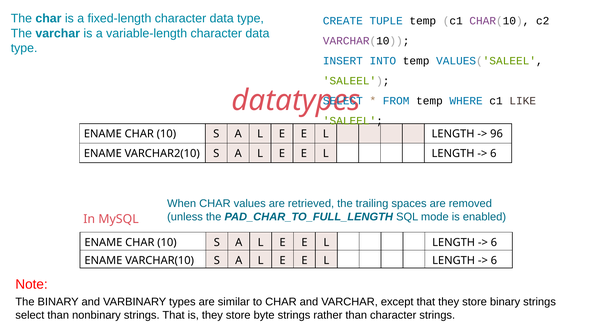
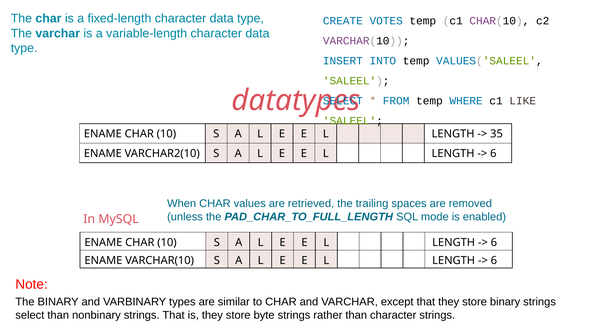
TUPLE: TUPLE -> VOTES
96: 96 -> 35
